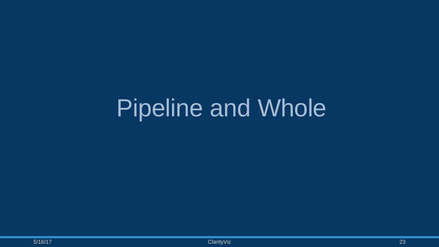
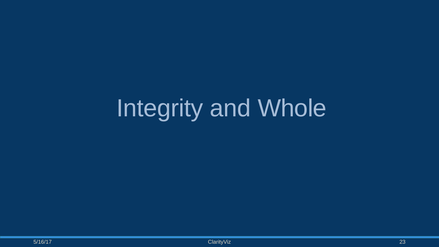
Pipeline: Pipeline -> Integrity
